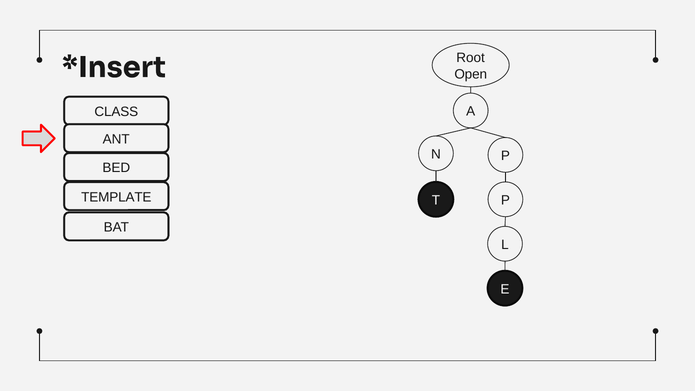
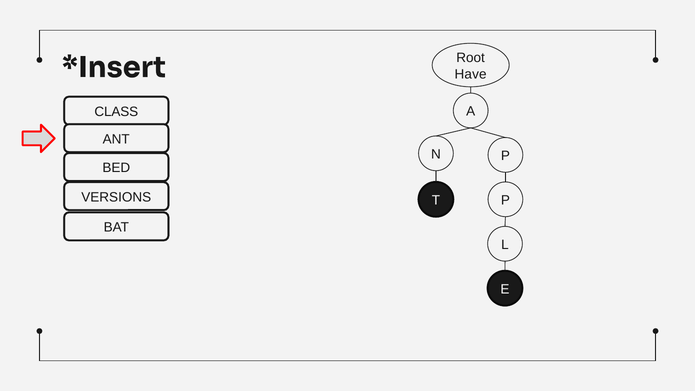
Open: Open -> Have
TEMPLATE: TEMPLATE -> VERSIONS
